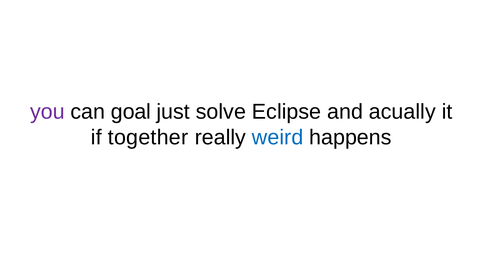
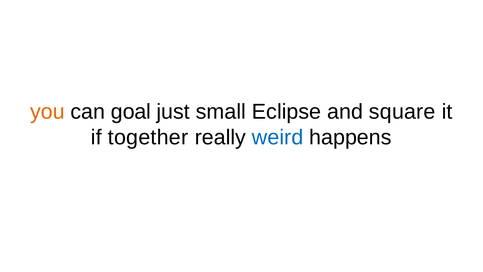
you colour: purple -> orange
solve: solve -> small
acually: acually -> square
